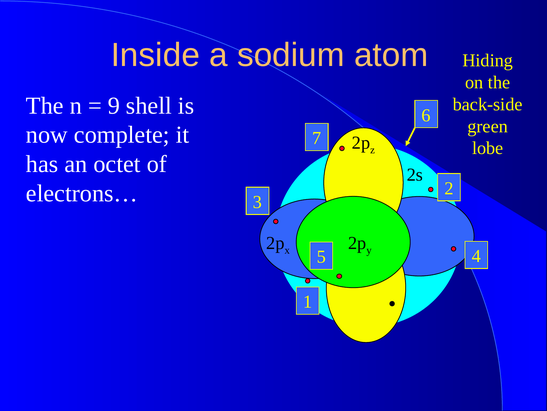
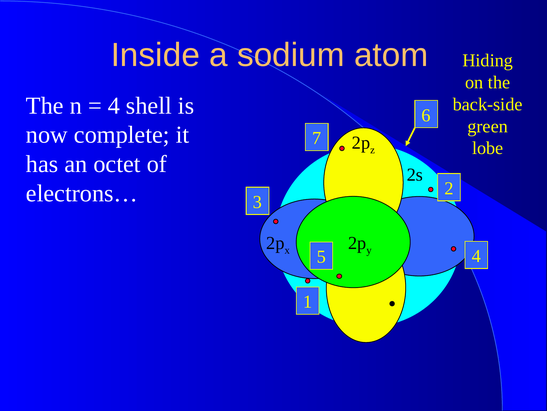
9 at (114, 105): 9 -> 4
